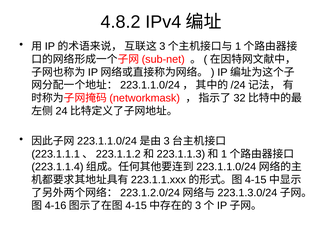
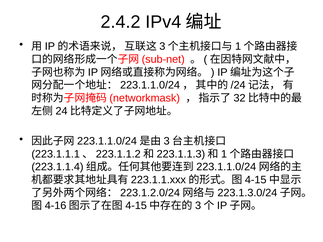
4.8.2: 4.8.2 -> 2.4.2
